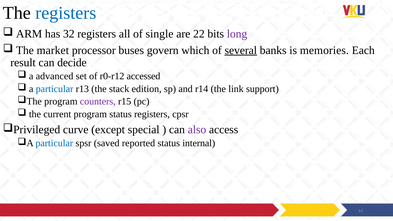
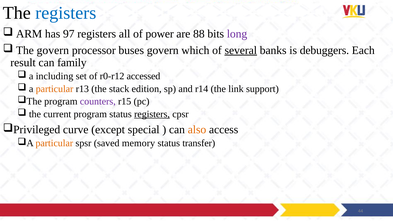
32: 32 -> 97
single: single -> power
22: 22 -> 88
The market: market -> govern
memories: memories -> debuggers
decide: decide -> family
advanced: advanced -> including
particular at (55, 89) colour: blue -> orange
registers at (152, 114) underline: none -> present
also colour: purple -> orange
particular at (54, 143) colour: blue -> orange
reported: reported -> memory
internal: internal -> transfer
